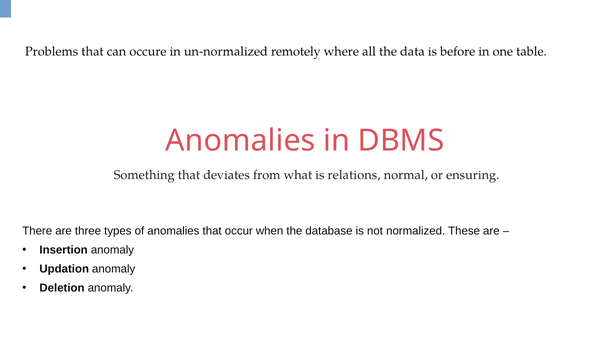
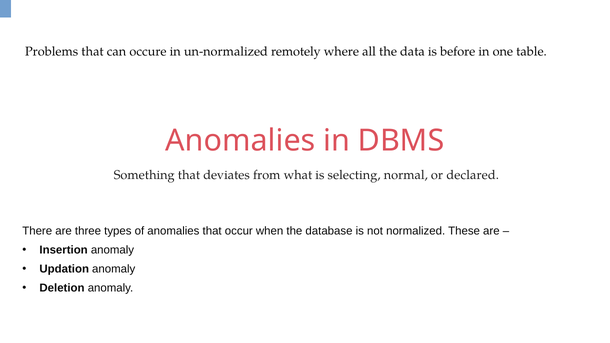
relations: relations -> selecting
ensuring: ensuring -> declared
